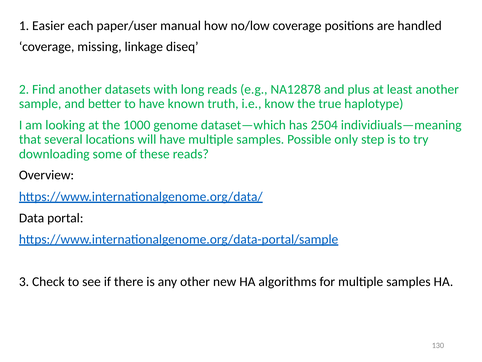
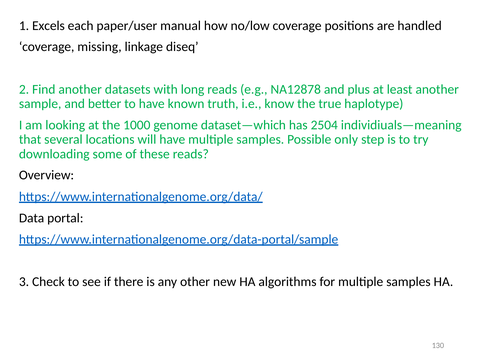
Easier: Easier -> Excels
